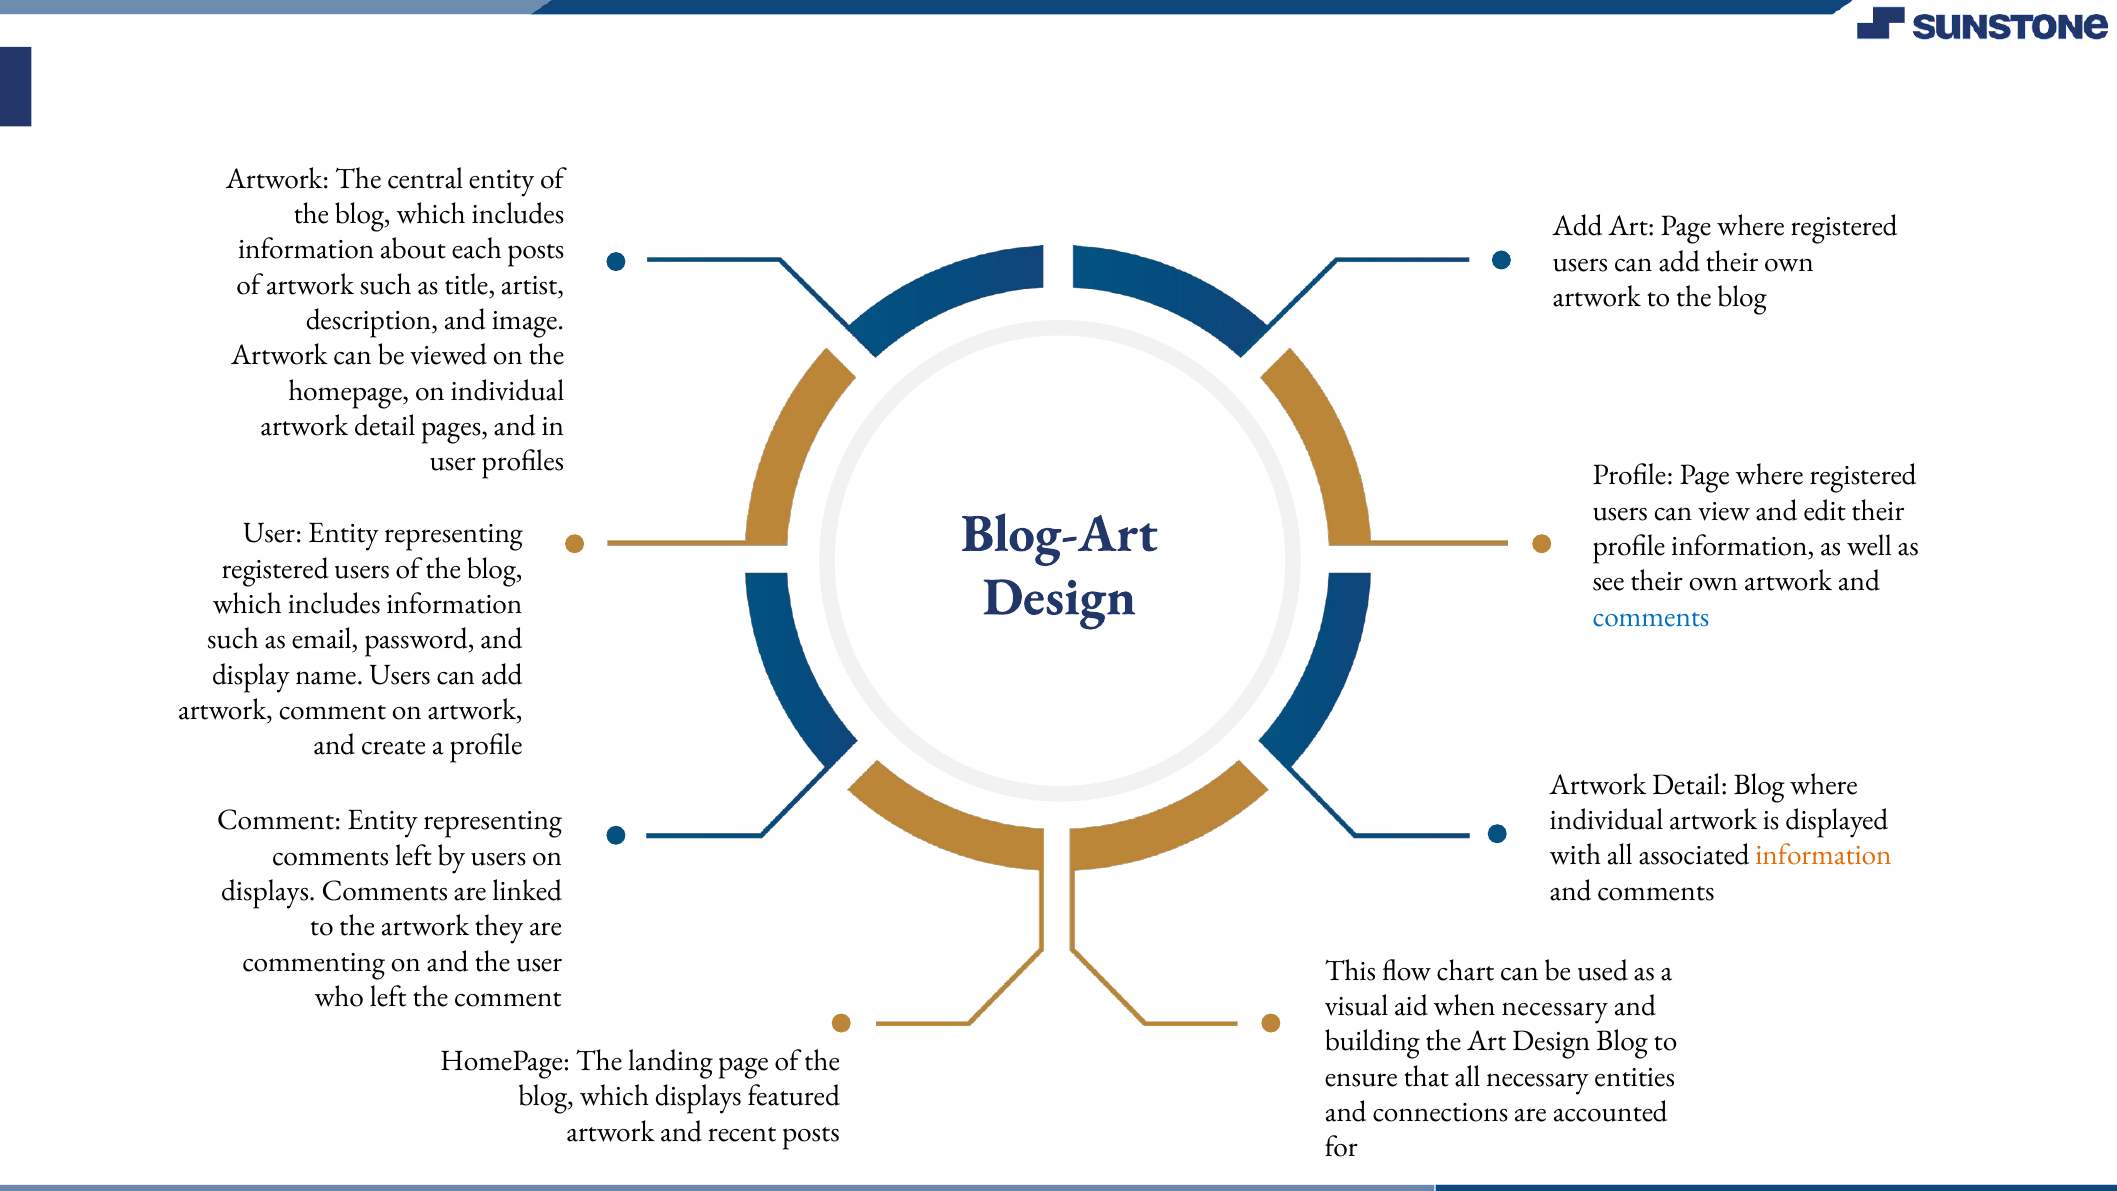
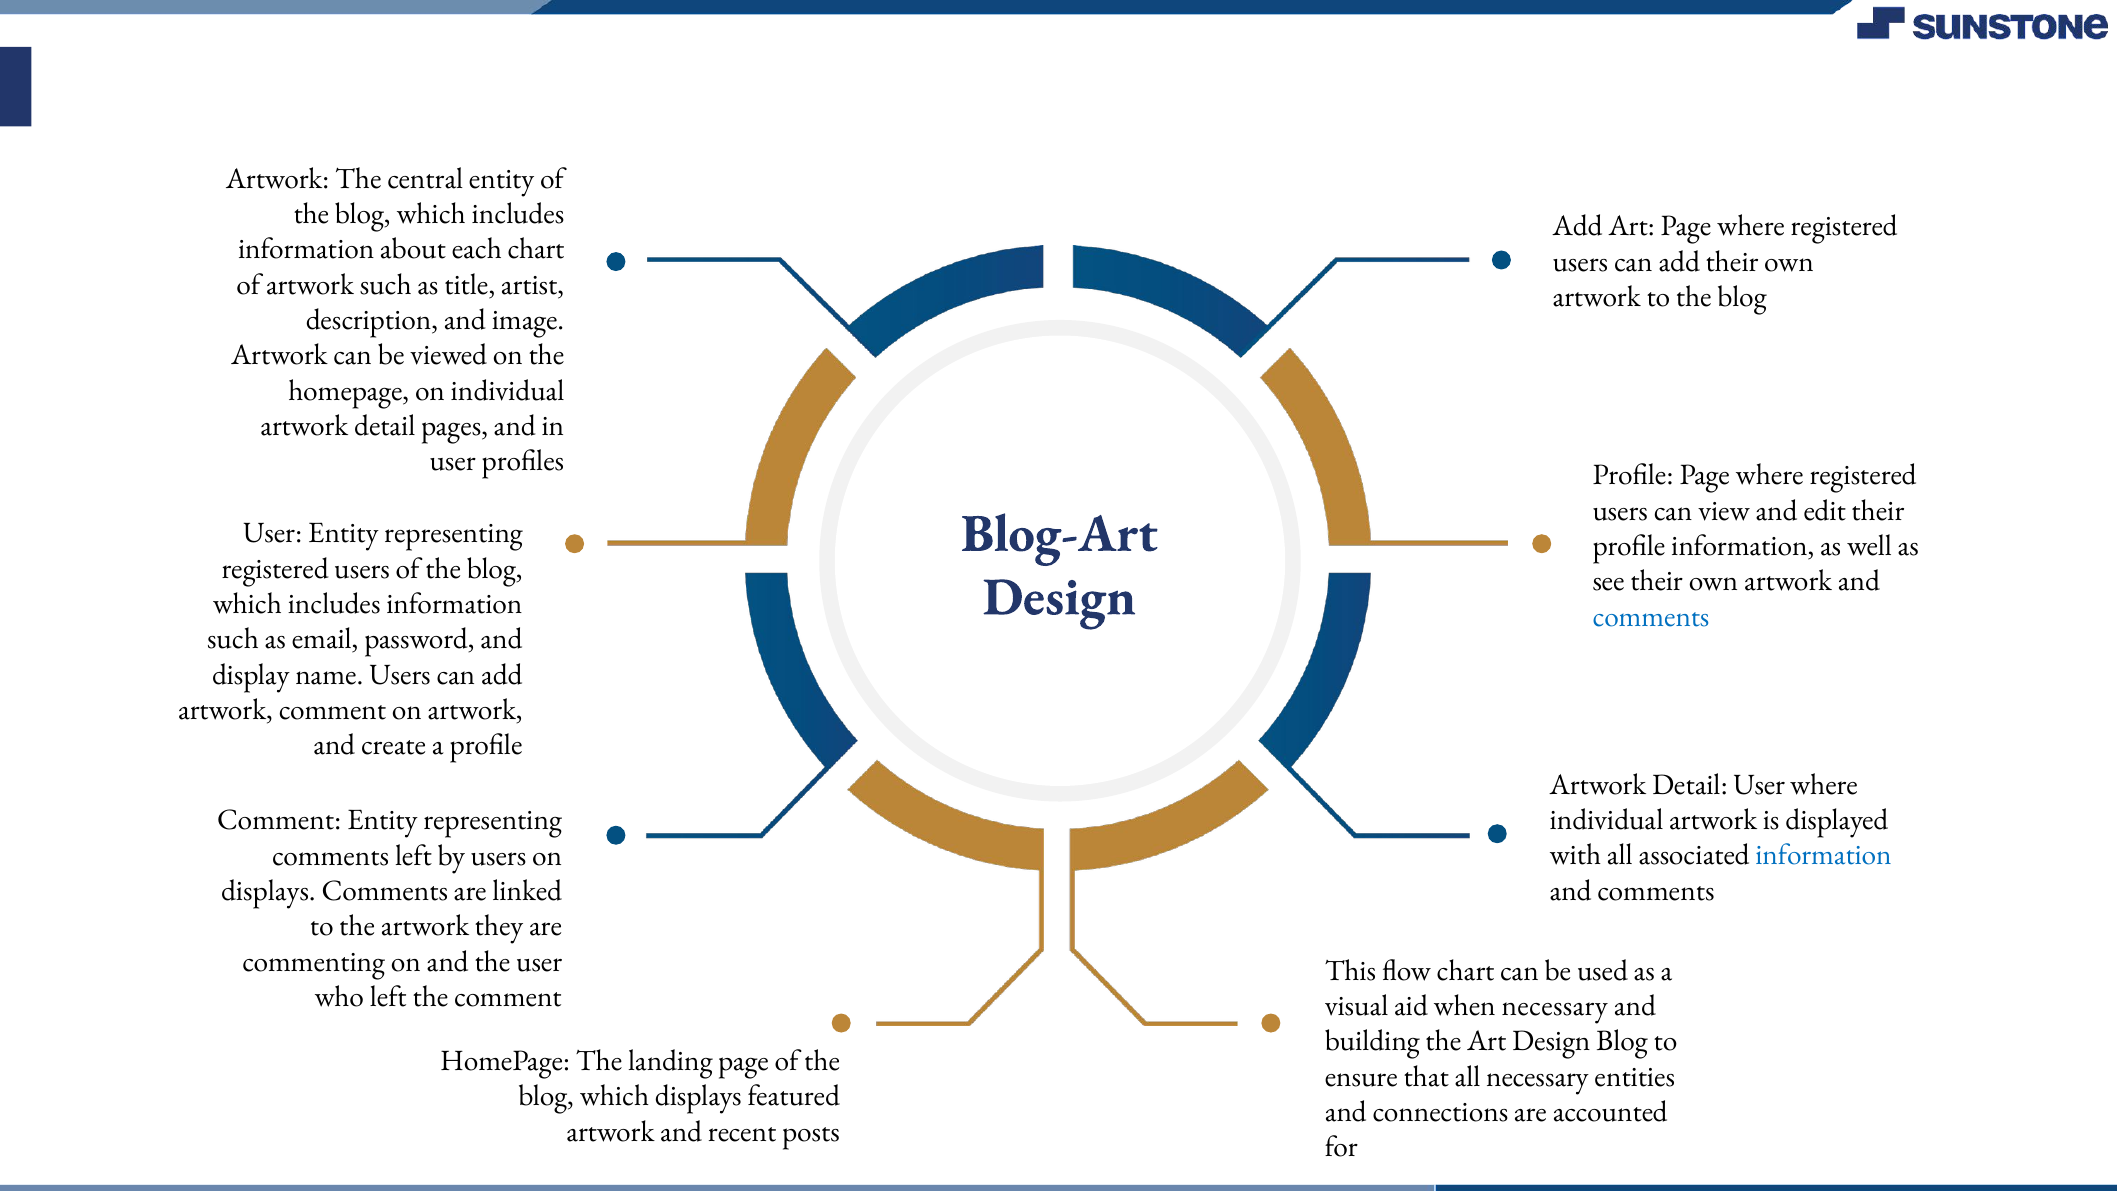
each posts: posts -> chart
Detail Blog: Blog -> User
information at (1824, 855) colour: orange -> blue
